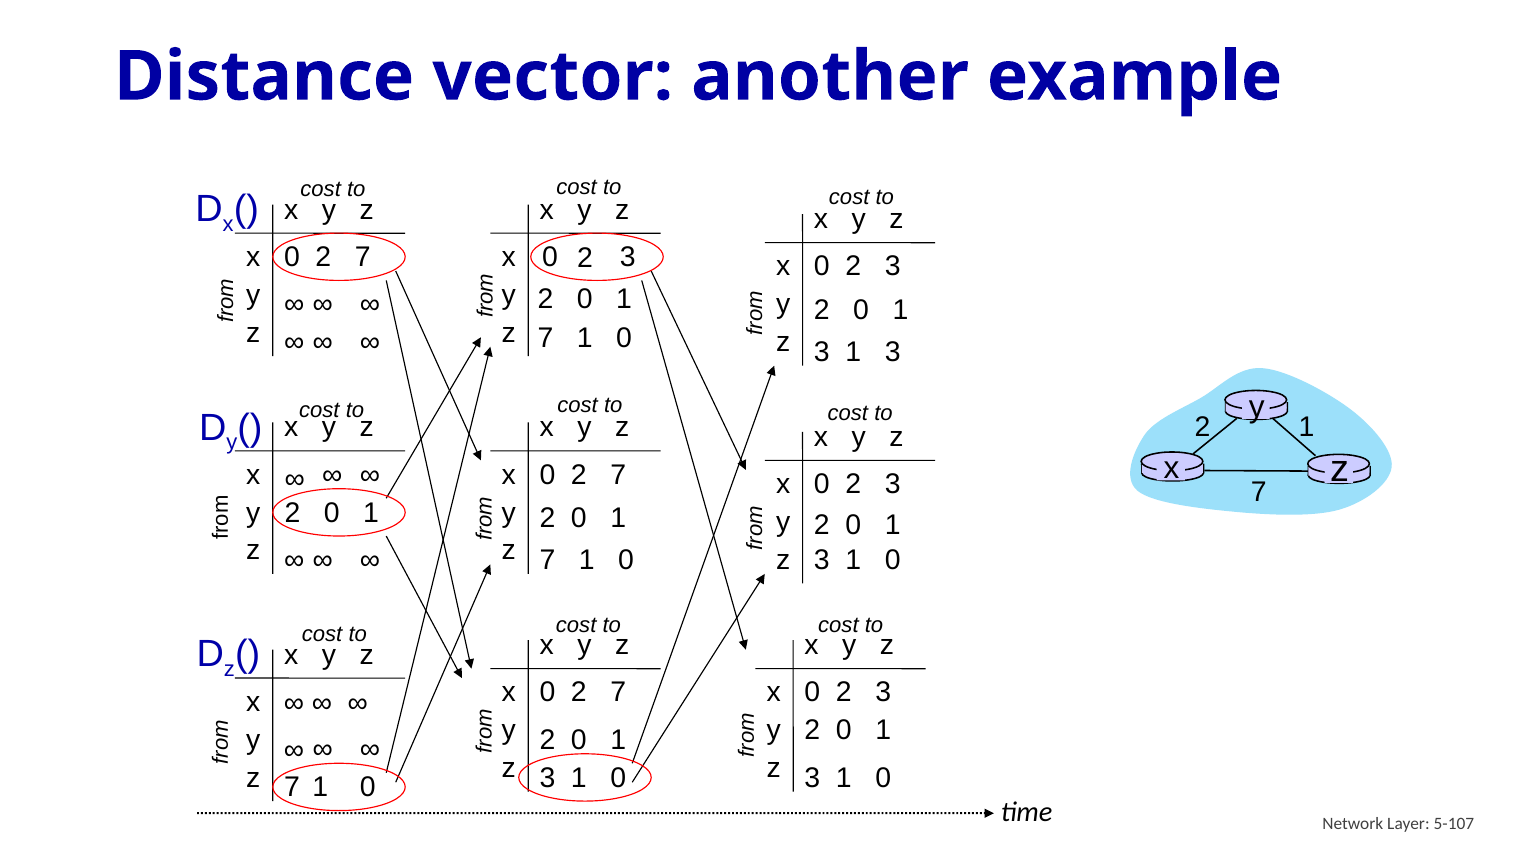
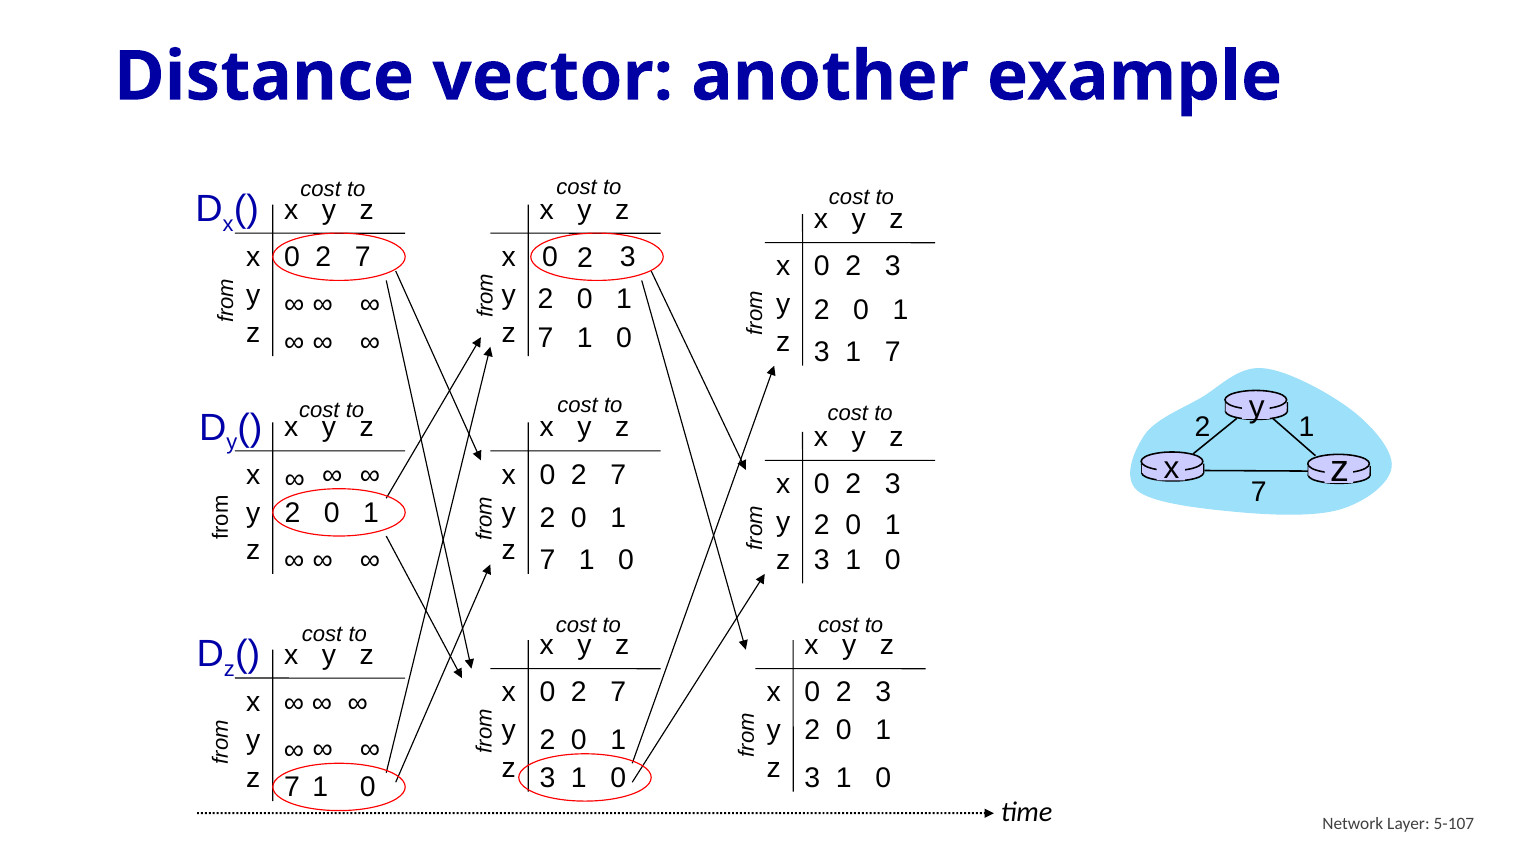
3 1 3: 3 -> 7
